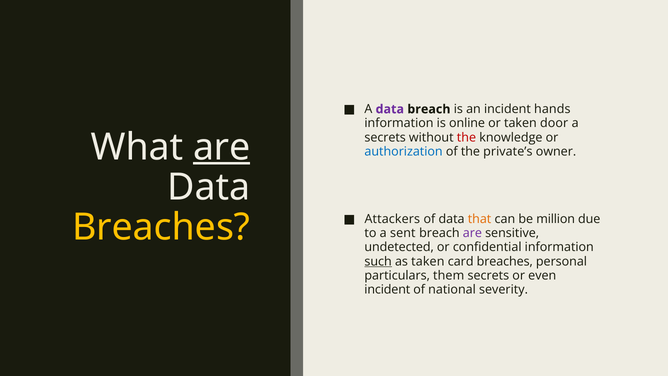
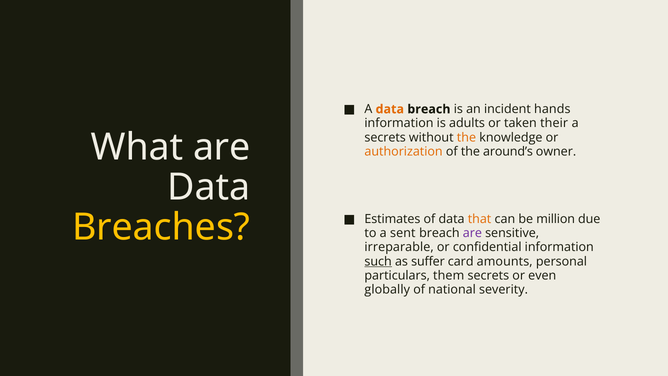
data at (390, 109) colour: purple -> orange
online: online -> adults
door: door -> their
the at (466, 137) colour: red -> orange
are at (222, 147) underline: present -> none
authorization colour: blue -> orange
private’s: private’s -> around’s
Attackers: Attackers -> Estimates
undetected: undetected -> irreparable
as taken: taken -> suffer
card breaches: breaches -> amounts
incident at (387, 290): incident -> globally
